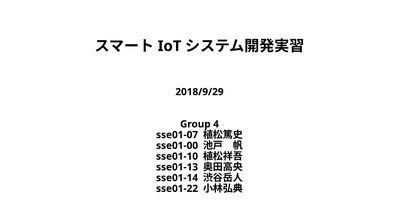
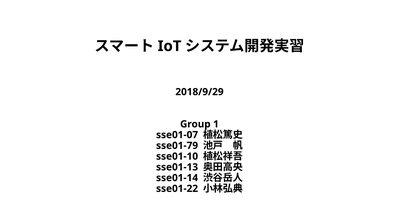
4: 4 -> 1
sse01-00: sse01-00 -> sse01-79
